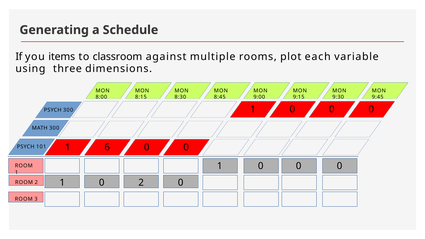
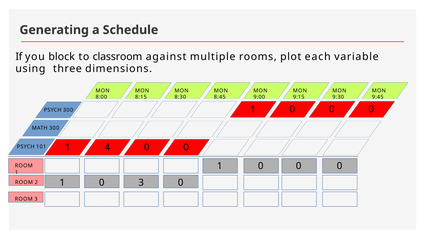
items: items -> block
6: 6 -> 4
0 2: 2 -> 3
